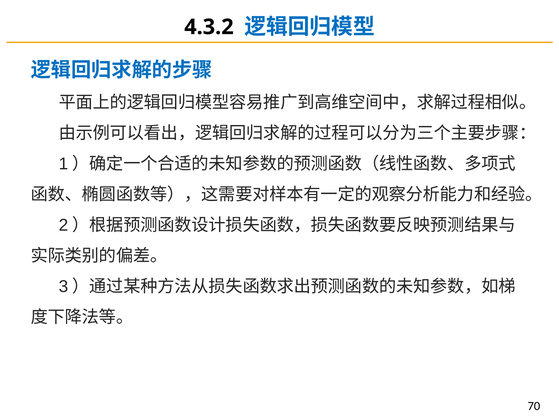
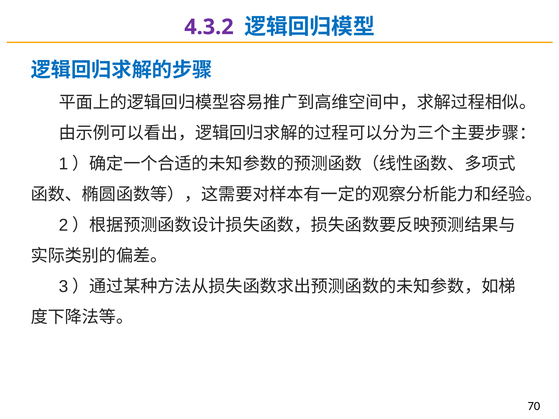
4.3.2 colour: black -> purple
